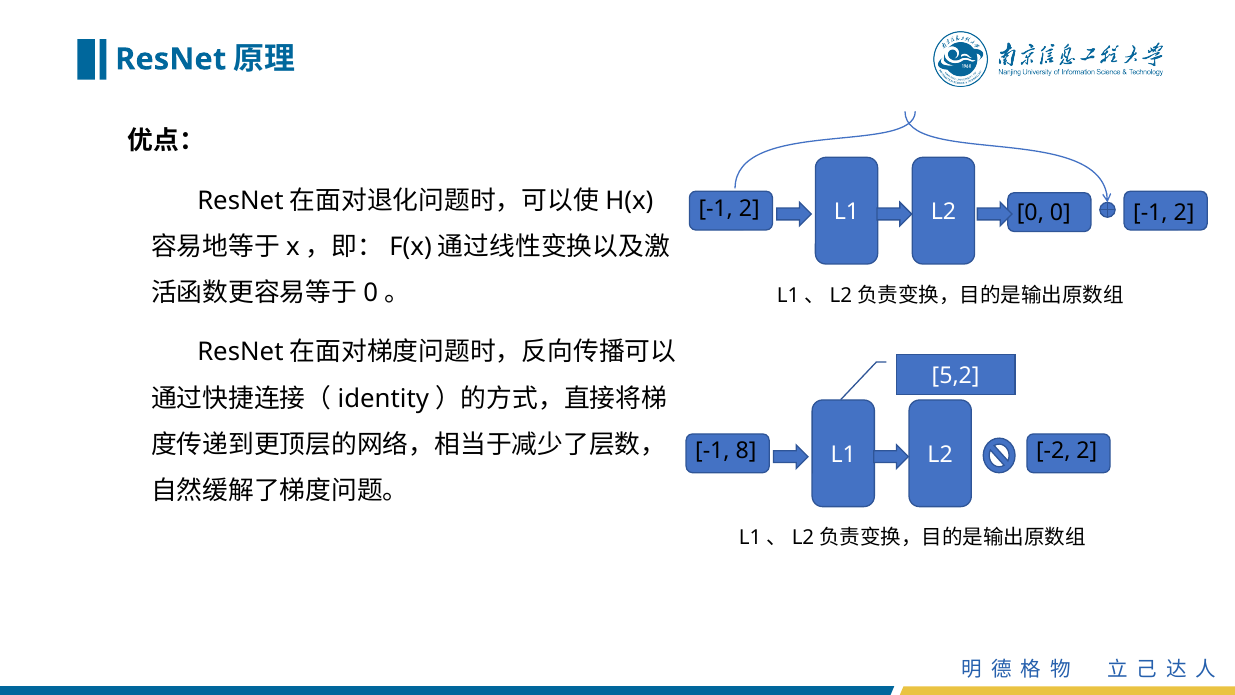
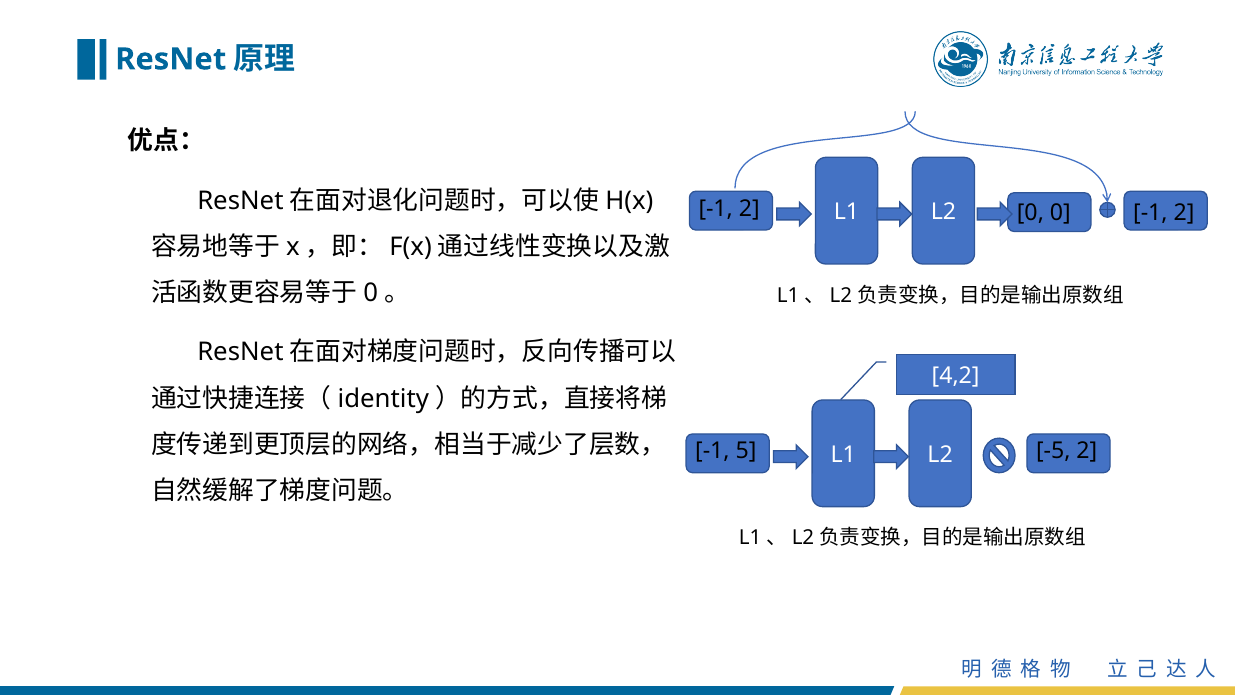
5,2: 5,2 -> 4,2
8: 8 -> 5
-2: -2 -> -5
